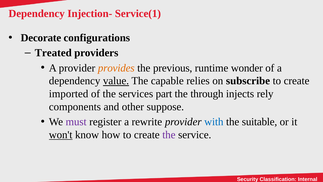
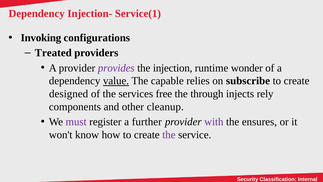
Decorate: Decorate -> Invoking
provides colour: orange -> purple
previous: previous -> injection
imported: imported -> designed
part: part -> free
suppose: suppose -> cleanup
rewrite: rewrite -> further
with colour: blue -> purple
suitable: suitable -> ensures
won't underline: present -> none
